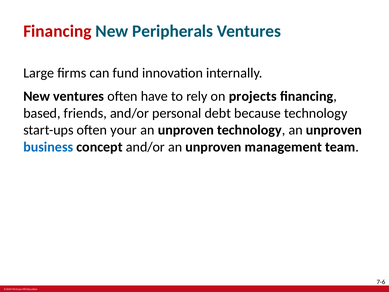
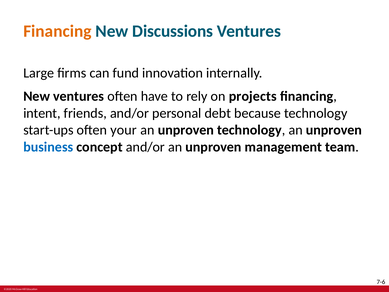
Financing at (57, 31) colour: red -> orange
Peripherals: Peripherals -> Discussions
based: based -> intent
